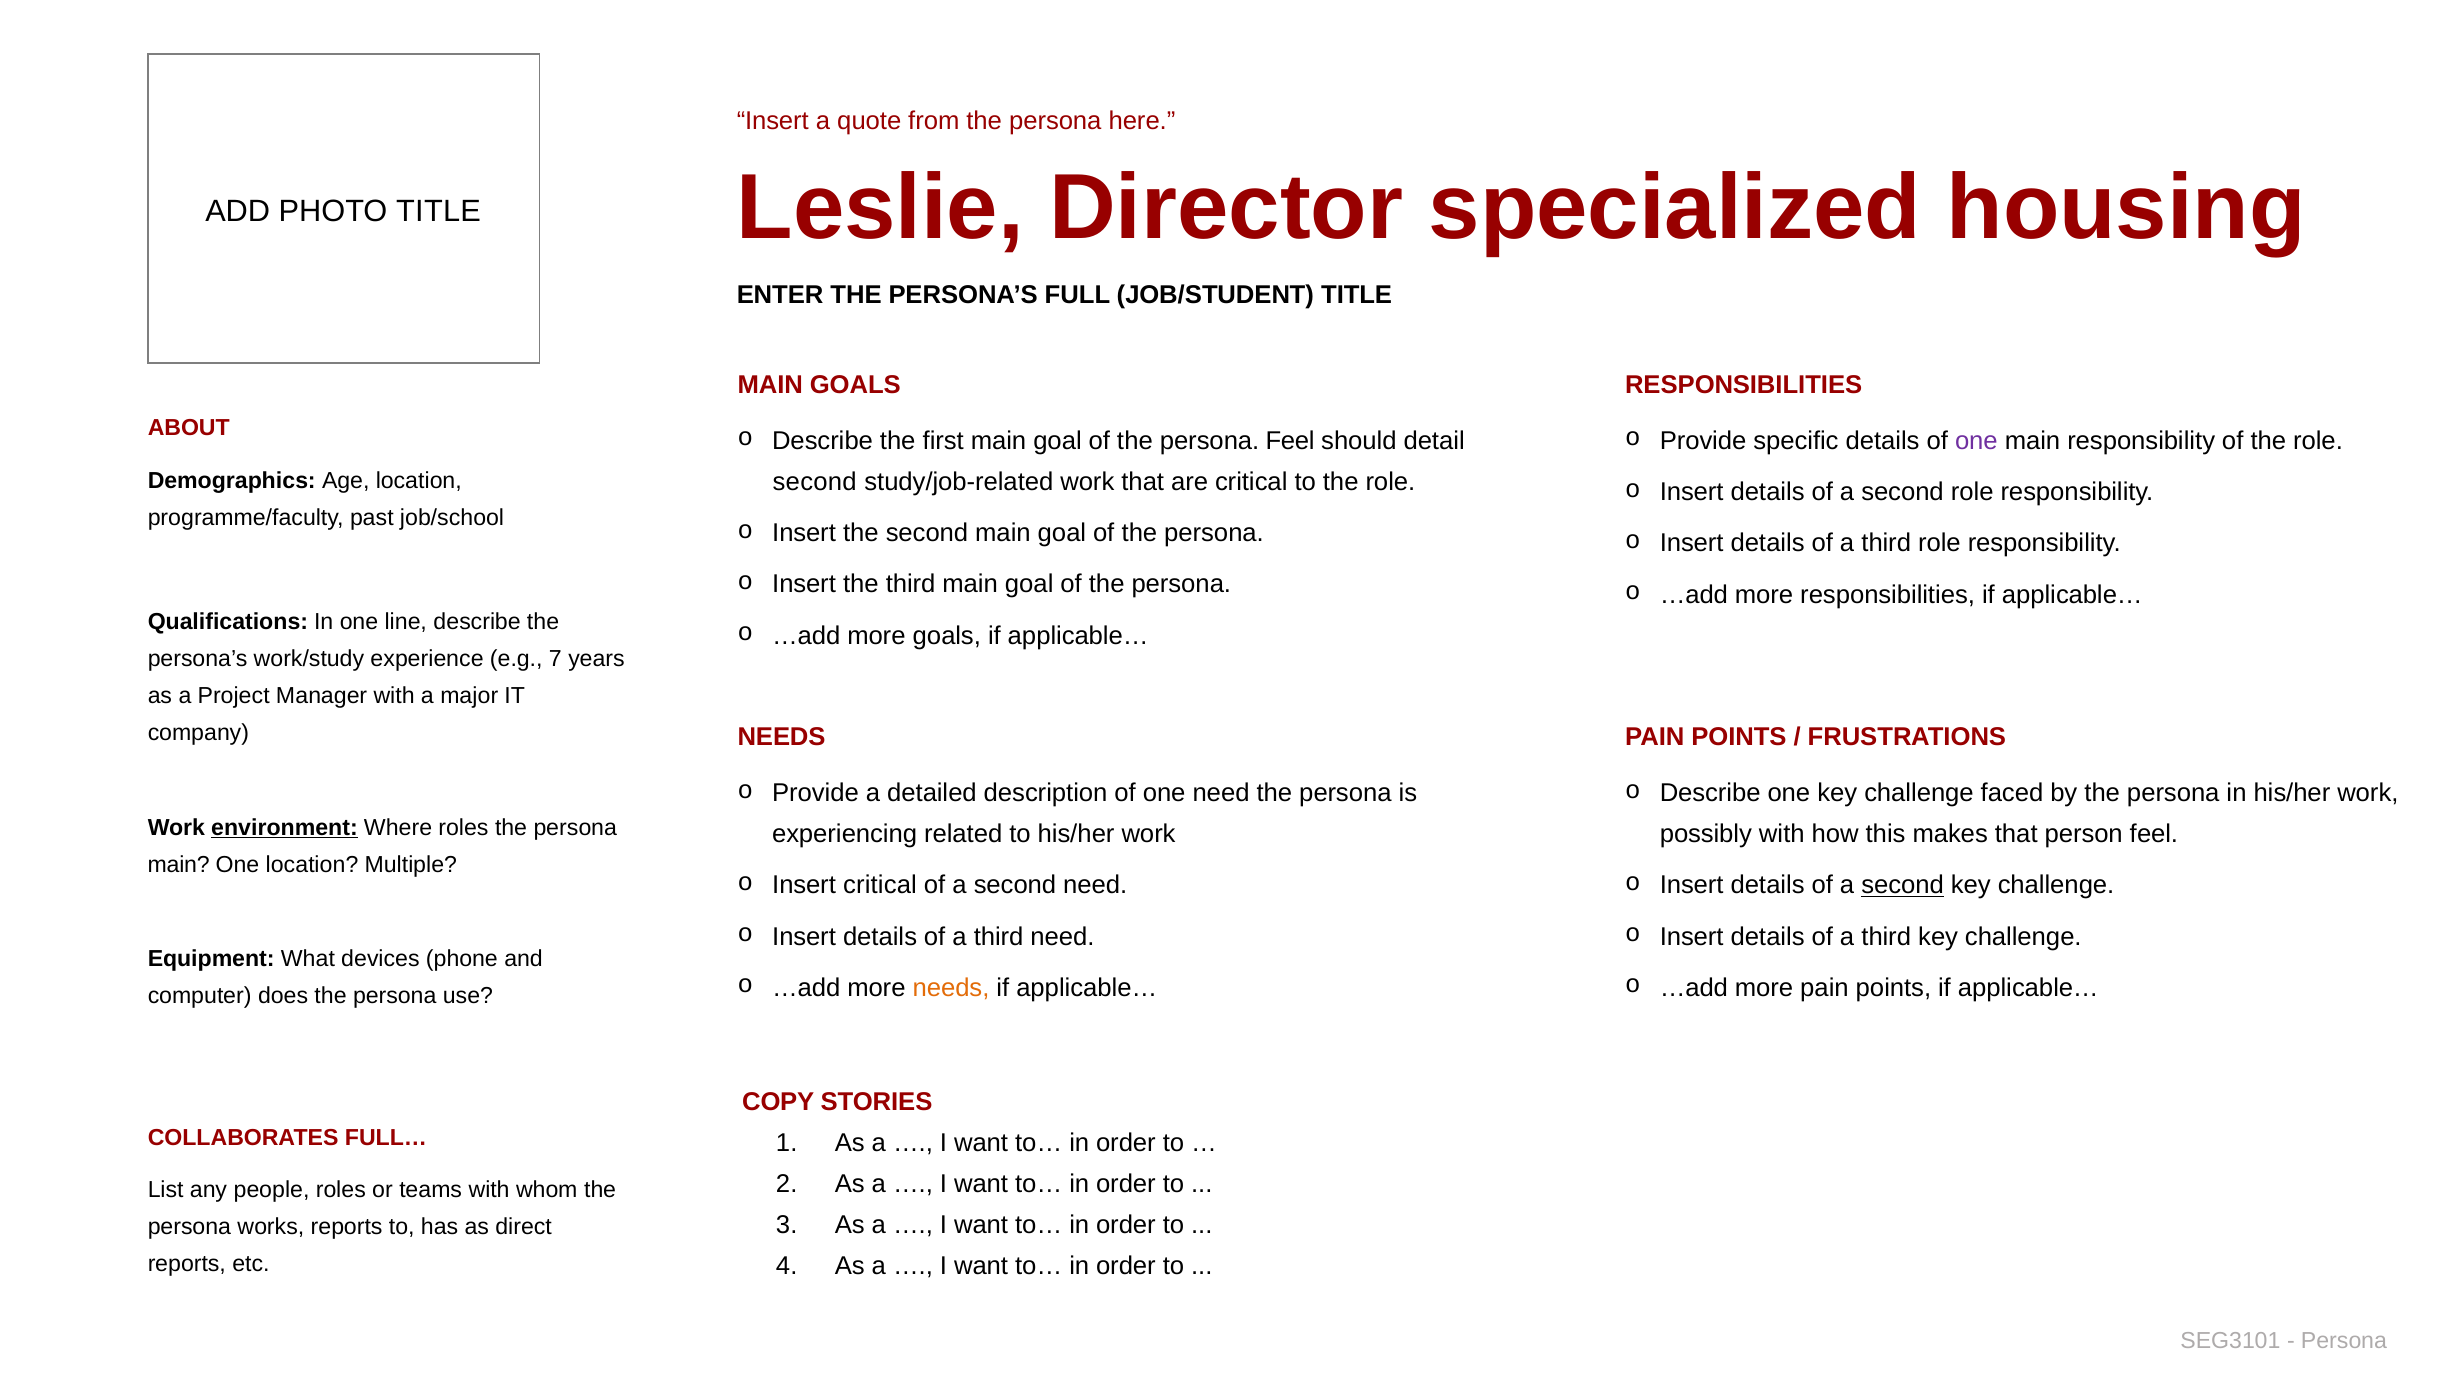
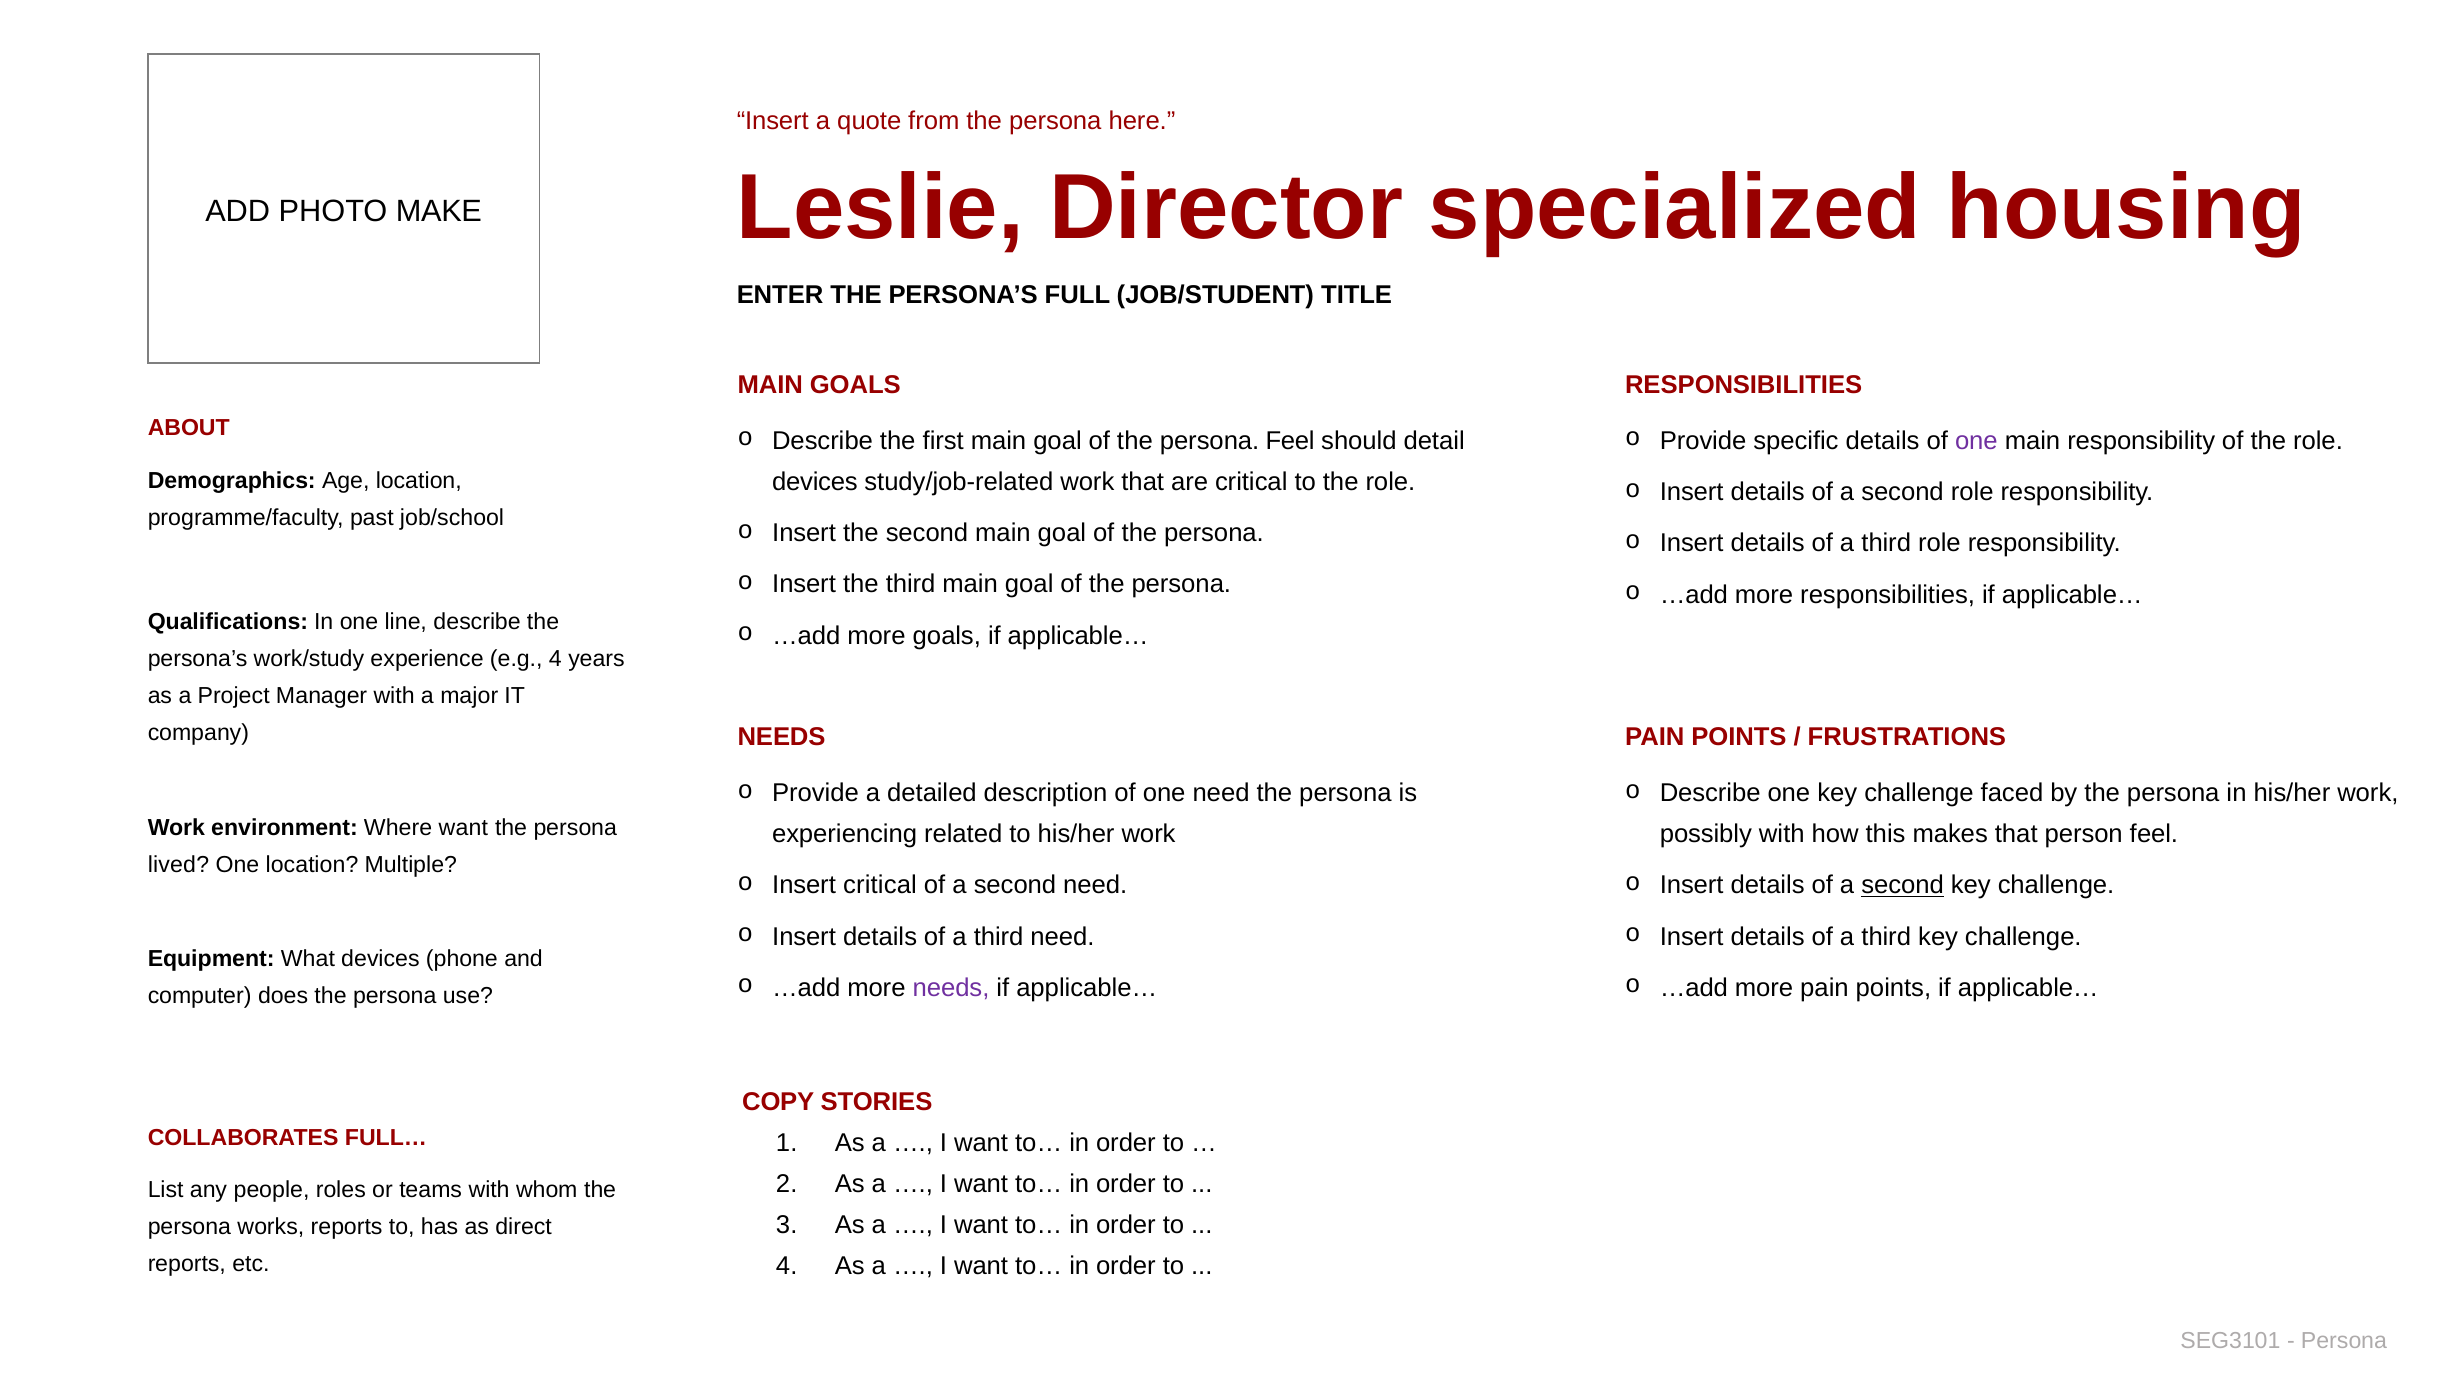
PHOTO TITLE: TITLE -> MAKE
second at (815, 482): second -> devices
e.g 7: 7 -> 4
environment underline: present -> none
Where roles: roles -> want
main at (179, 864): main -> lived
needs at (951, 987) colour: orange -> purple
